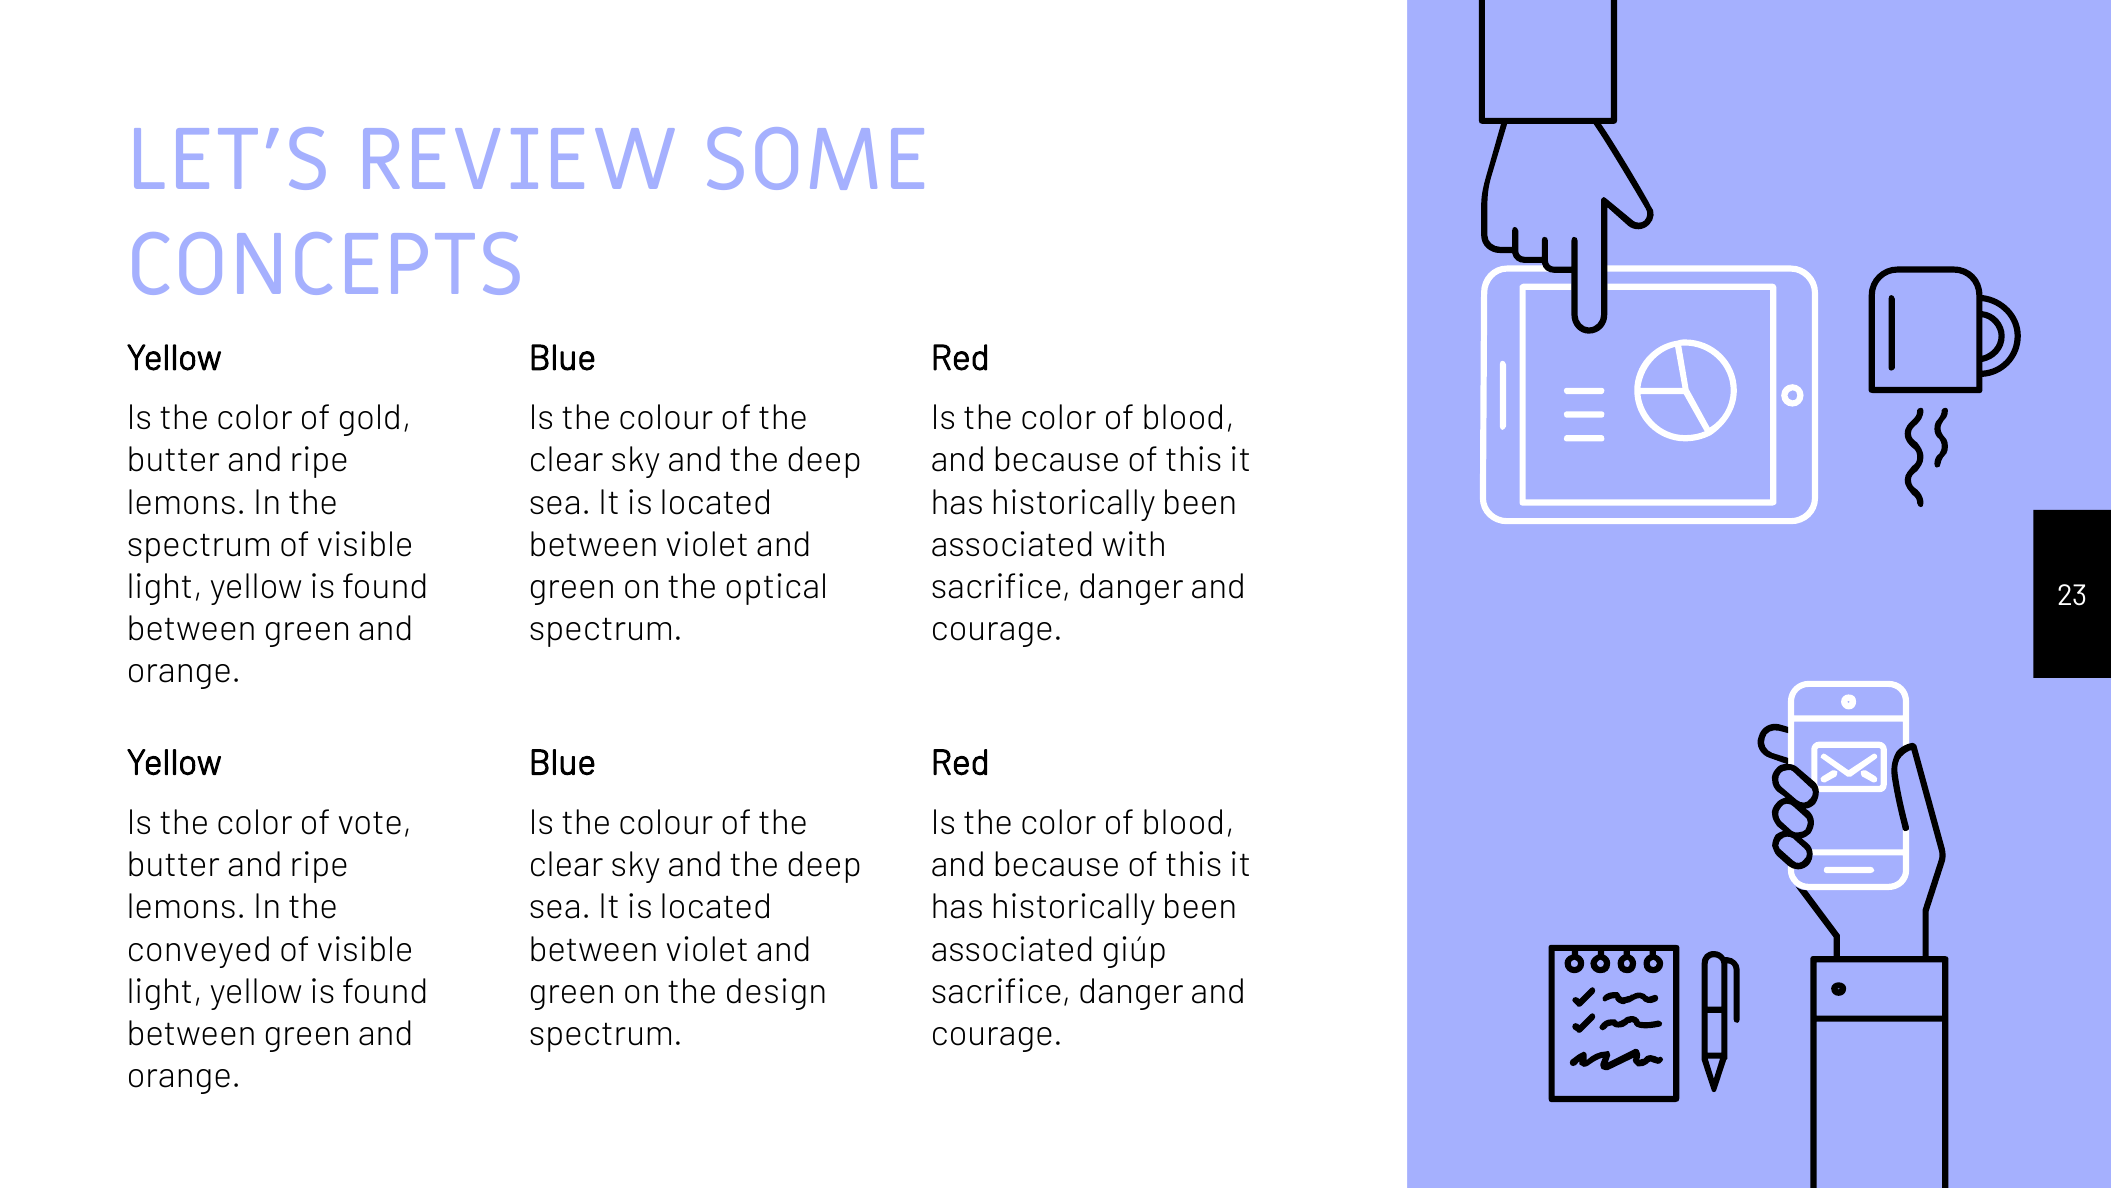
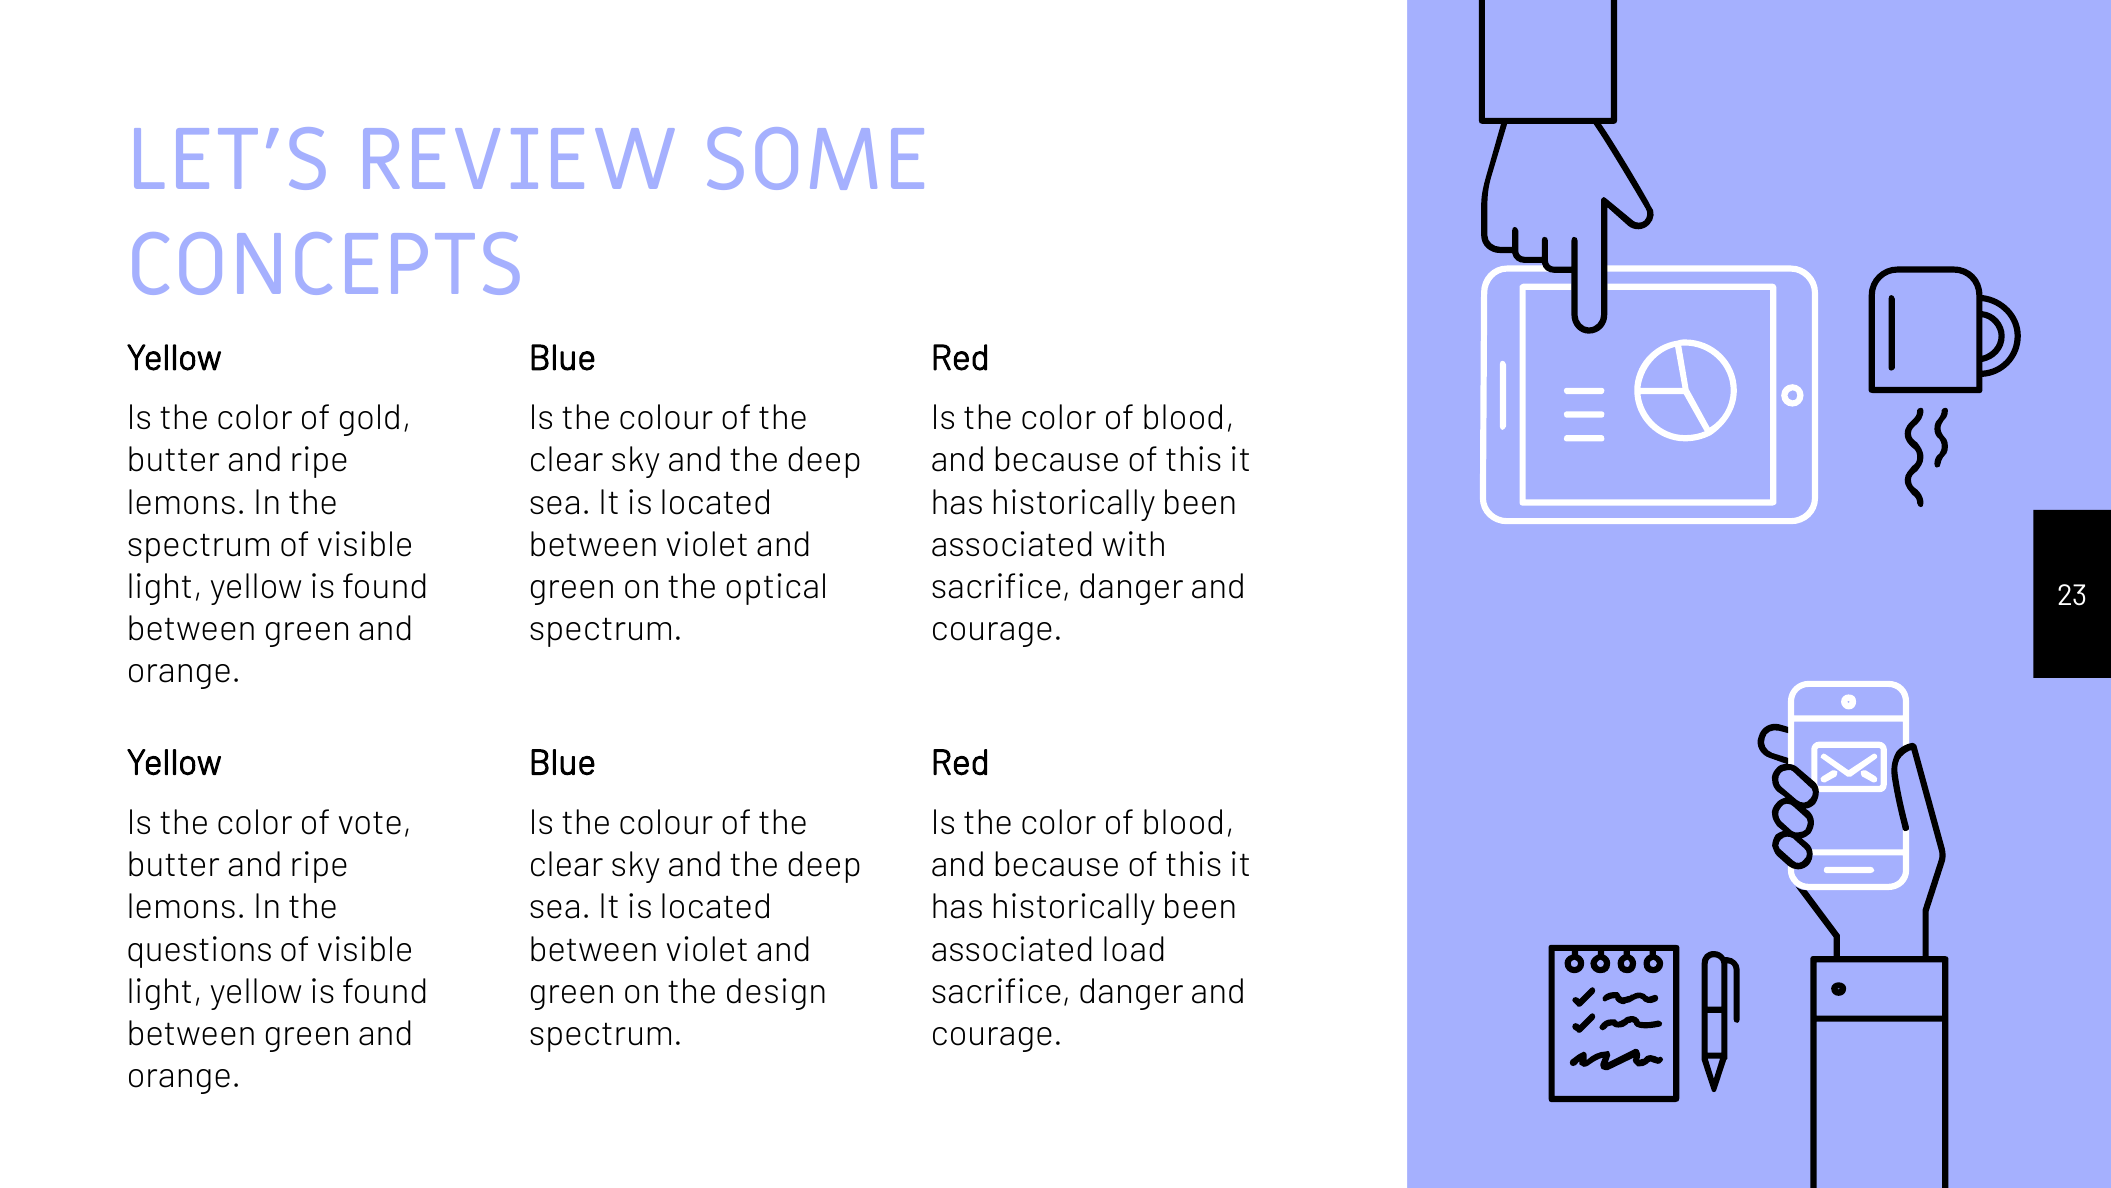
conveyed: conveyed -> questions
giúp: giúp -> load
